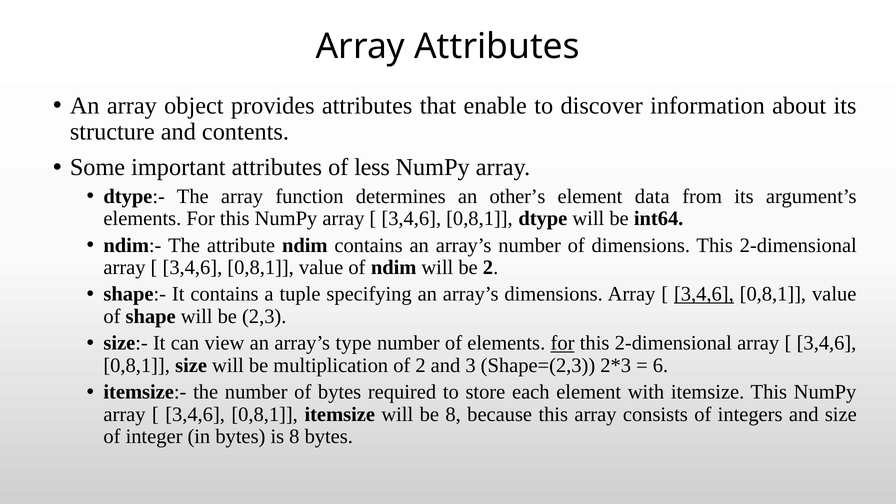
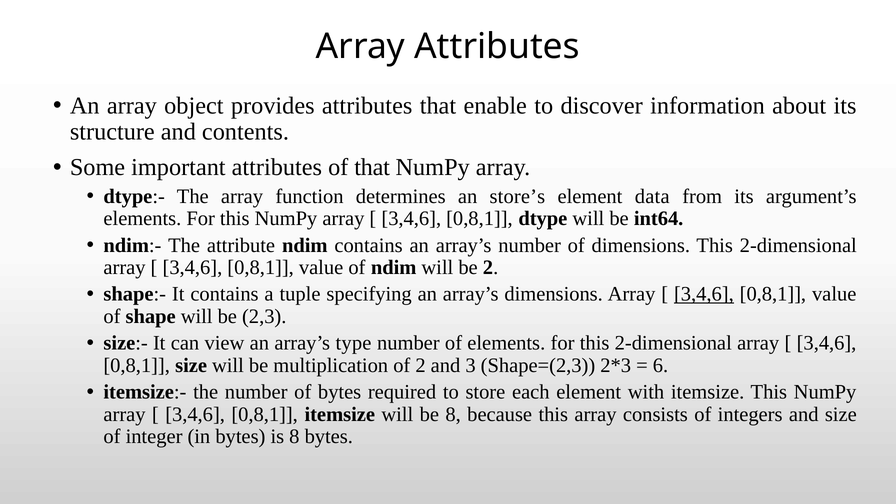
of less: less -> that
other’s: other’s -> store’s
for at (563, 343) underline: present -> none
